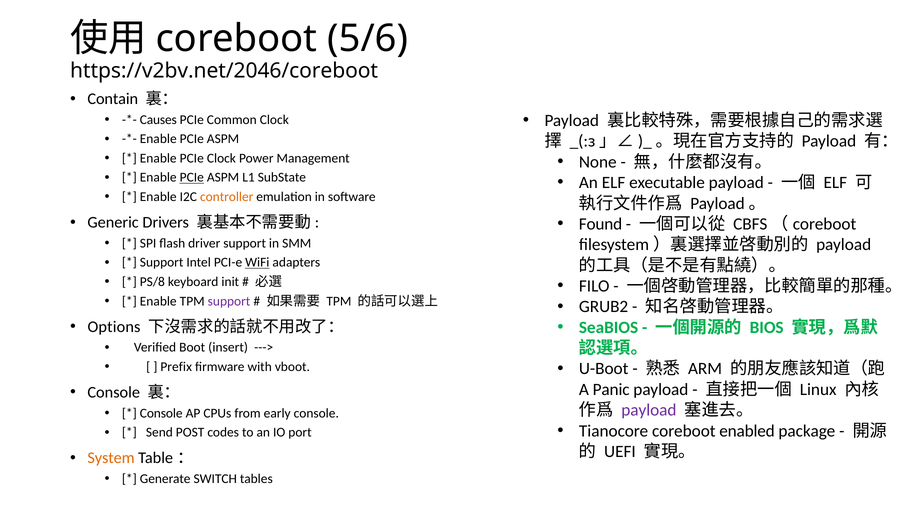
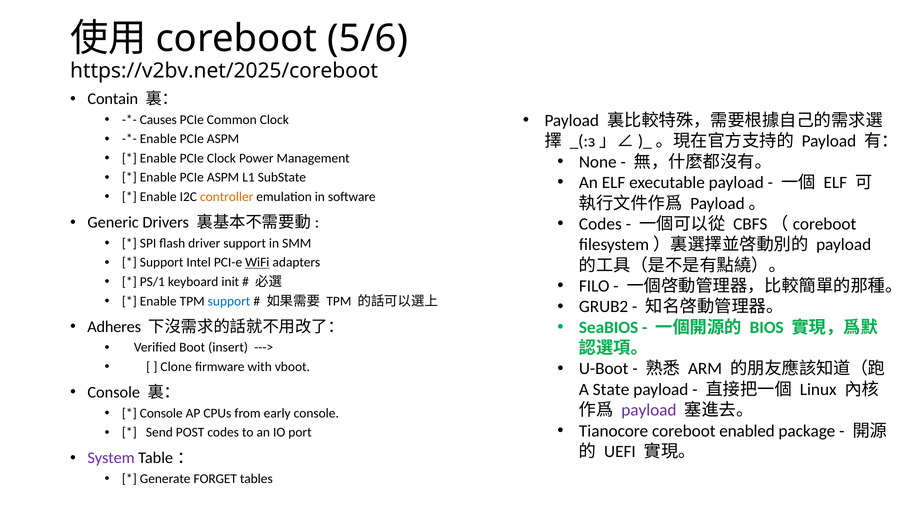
https://v2bv.net/2046/coreboot: https://v2bv.net/2046/coreboot -> https://v2bv.net/2025/coreboot
PCIe at (192, 178) underline: present -> none
Found at (601, 224): Found -> Codes
PS/8: PS/8 -> PS/1
support at (229, 301) colour: purple -> blue
Options: Options -> Adheres
Prefix: Prefix -> Clone
Panic: Panic -> State
System colour: orange -> purple
SWITCH: SWITCH -> FORGET
